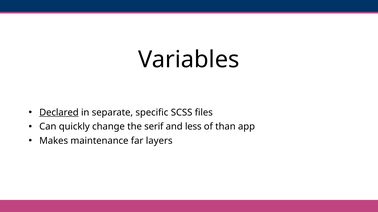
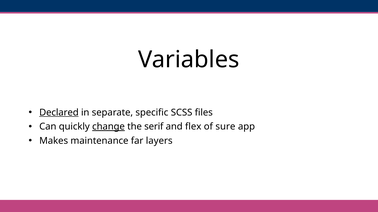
change underline: none -> present
less: less -> flex
than: than -> sure
